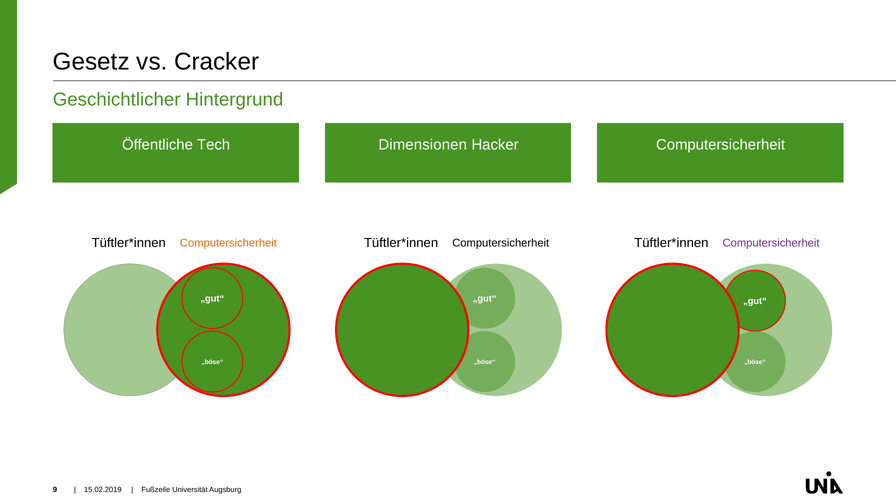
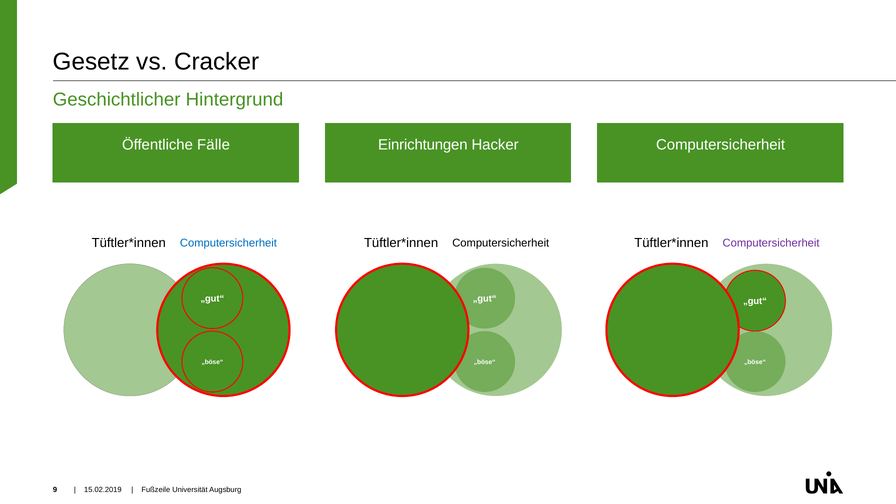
Tech: Tech -> Fälle
Dimensionen: Dimensionen -> Einrichtungen
Computersicherheit at (228, 243) colour: orange -> blue
